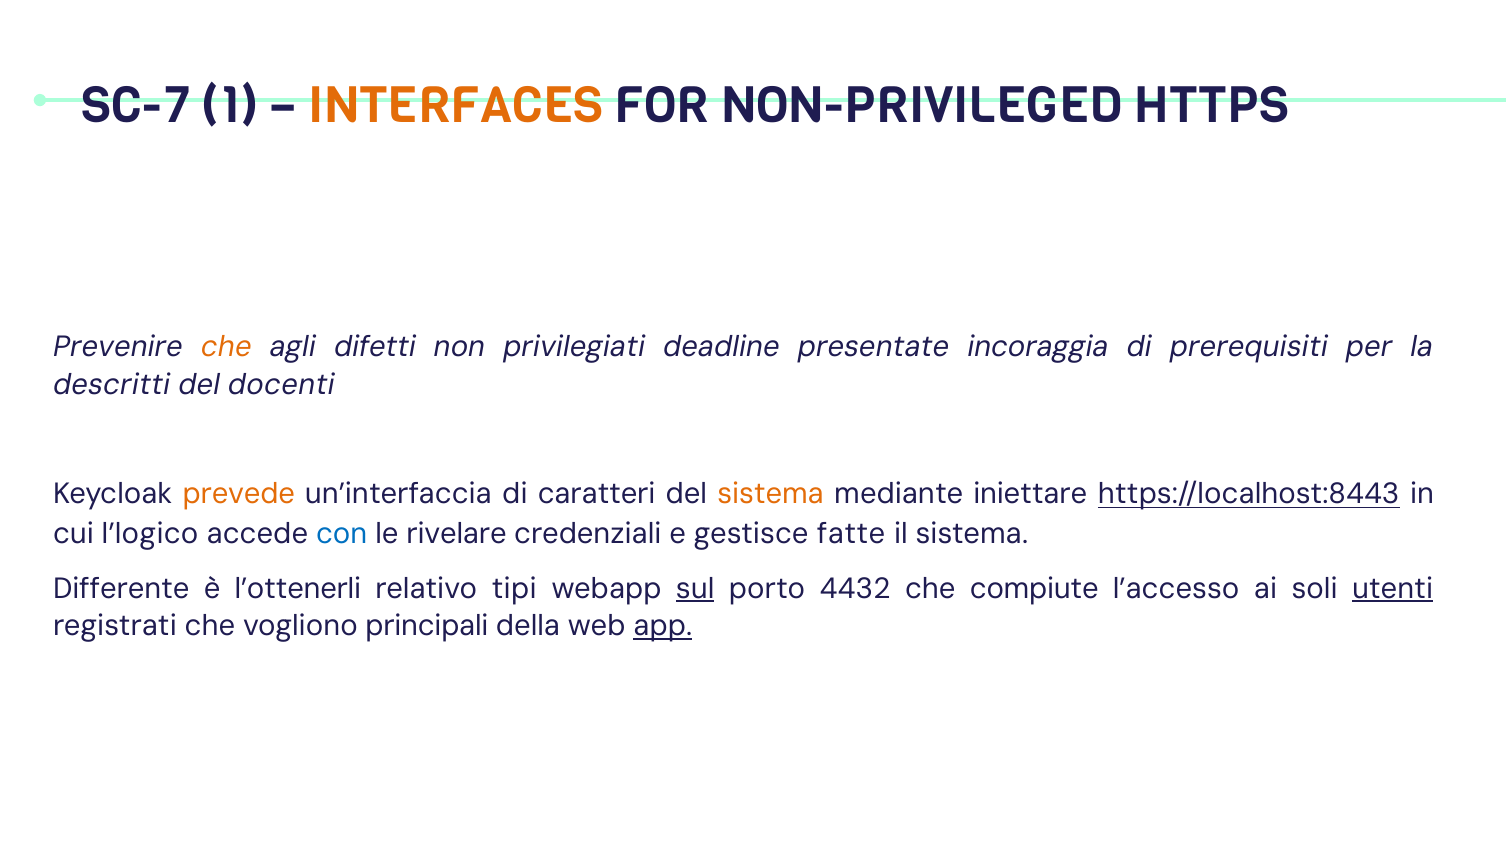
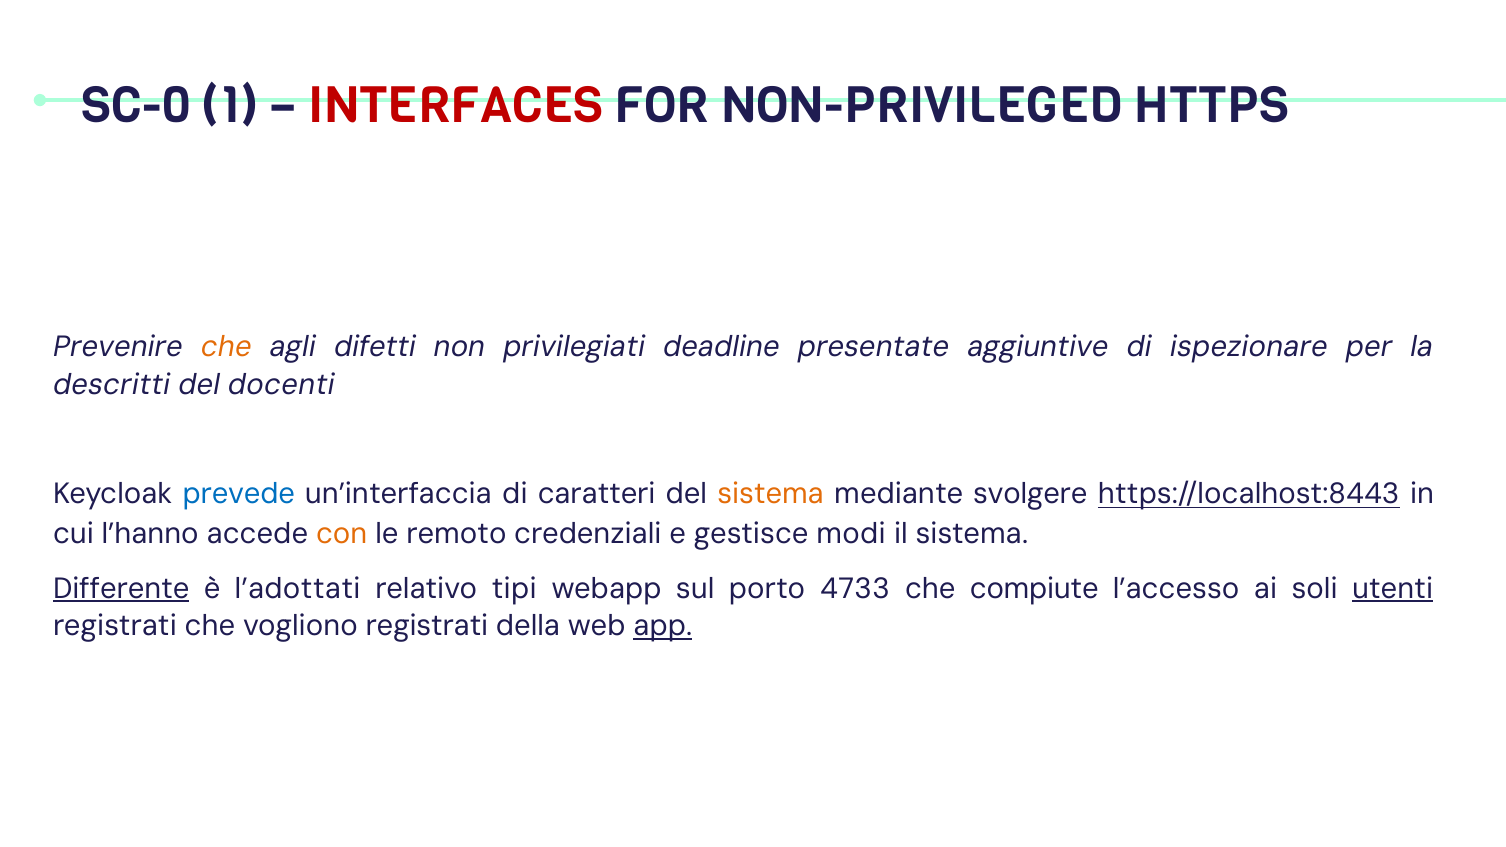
SC-7: SC-7 -> SC-0
INTERFACES colour: orange -> red
incoraggia: incoraggia -> aggiuntive
prerequisiti: prerequisiti -> ispezionare
prevede colour: orange -> blue
iniettare: iniettare -> svolgere
l’logico: l’logico -> l’hanno
con colour: blue -> orange
rivelare: rivelare -> remoto
fatte: fatte -> modi
Differente underline: none -> present
l’ottenerli: l’ottenerli -> l’adottati
sul underline: present -> none
4432: 4432 -> 4733
vogliono principali: principali -> registrati
